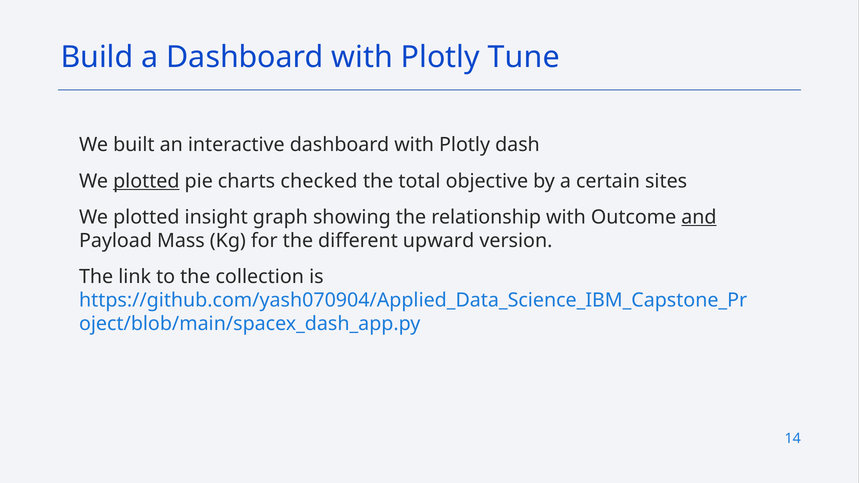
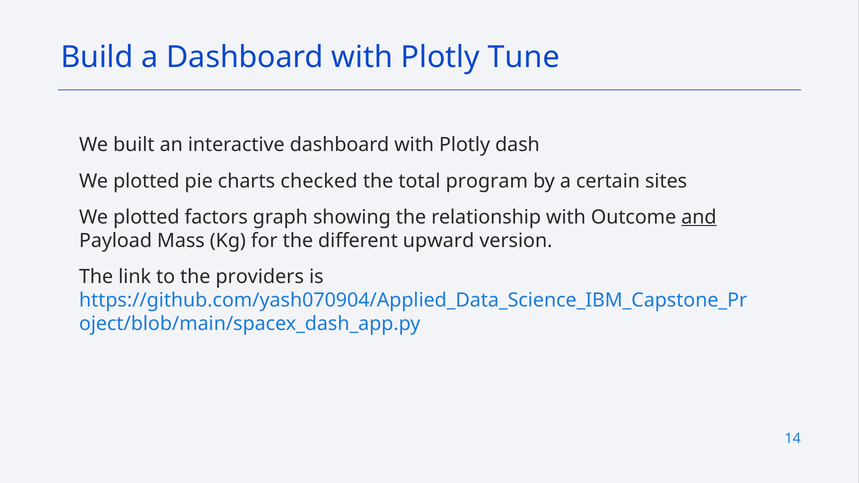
plotted at (146, 181) underline: present -> none
objective: objective -> program
insight: insight -> factors
collection: collection -> providers
